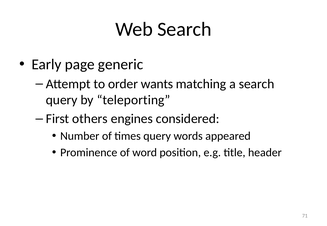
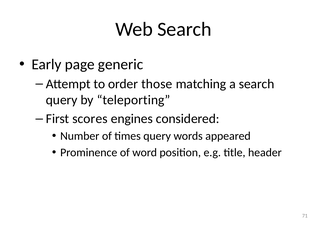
wants: wants -> those
others: others -> scores
